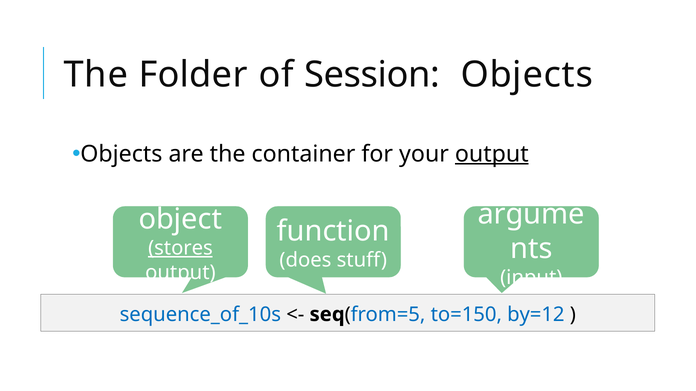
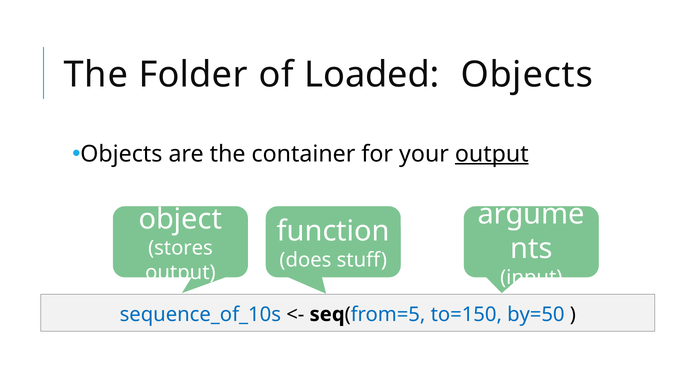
Session: Session -> Loaded
stores underline: present -> none
by=12: by=12 -> by=50
